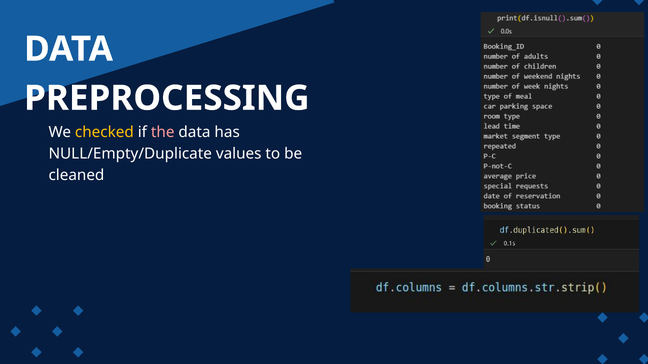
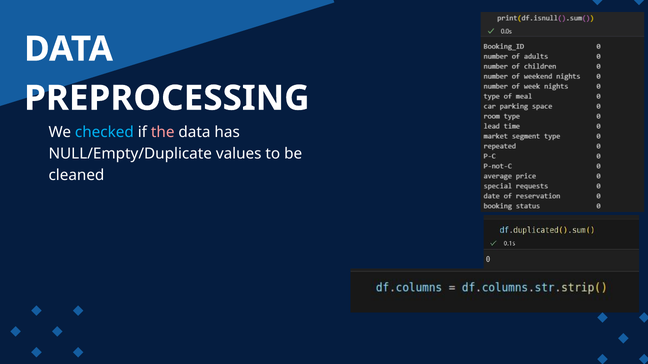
checked colour: yellow -> light blue
